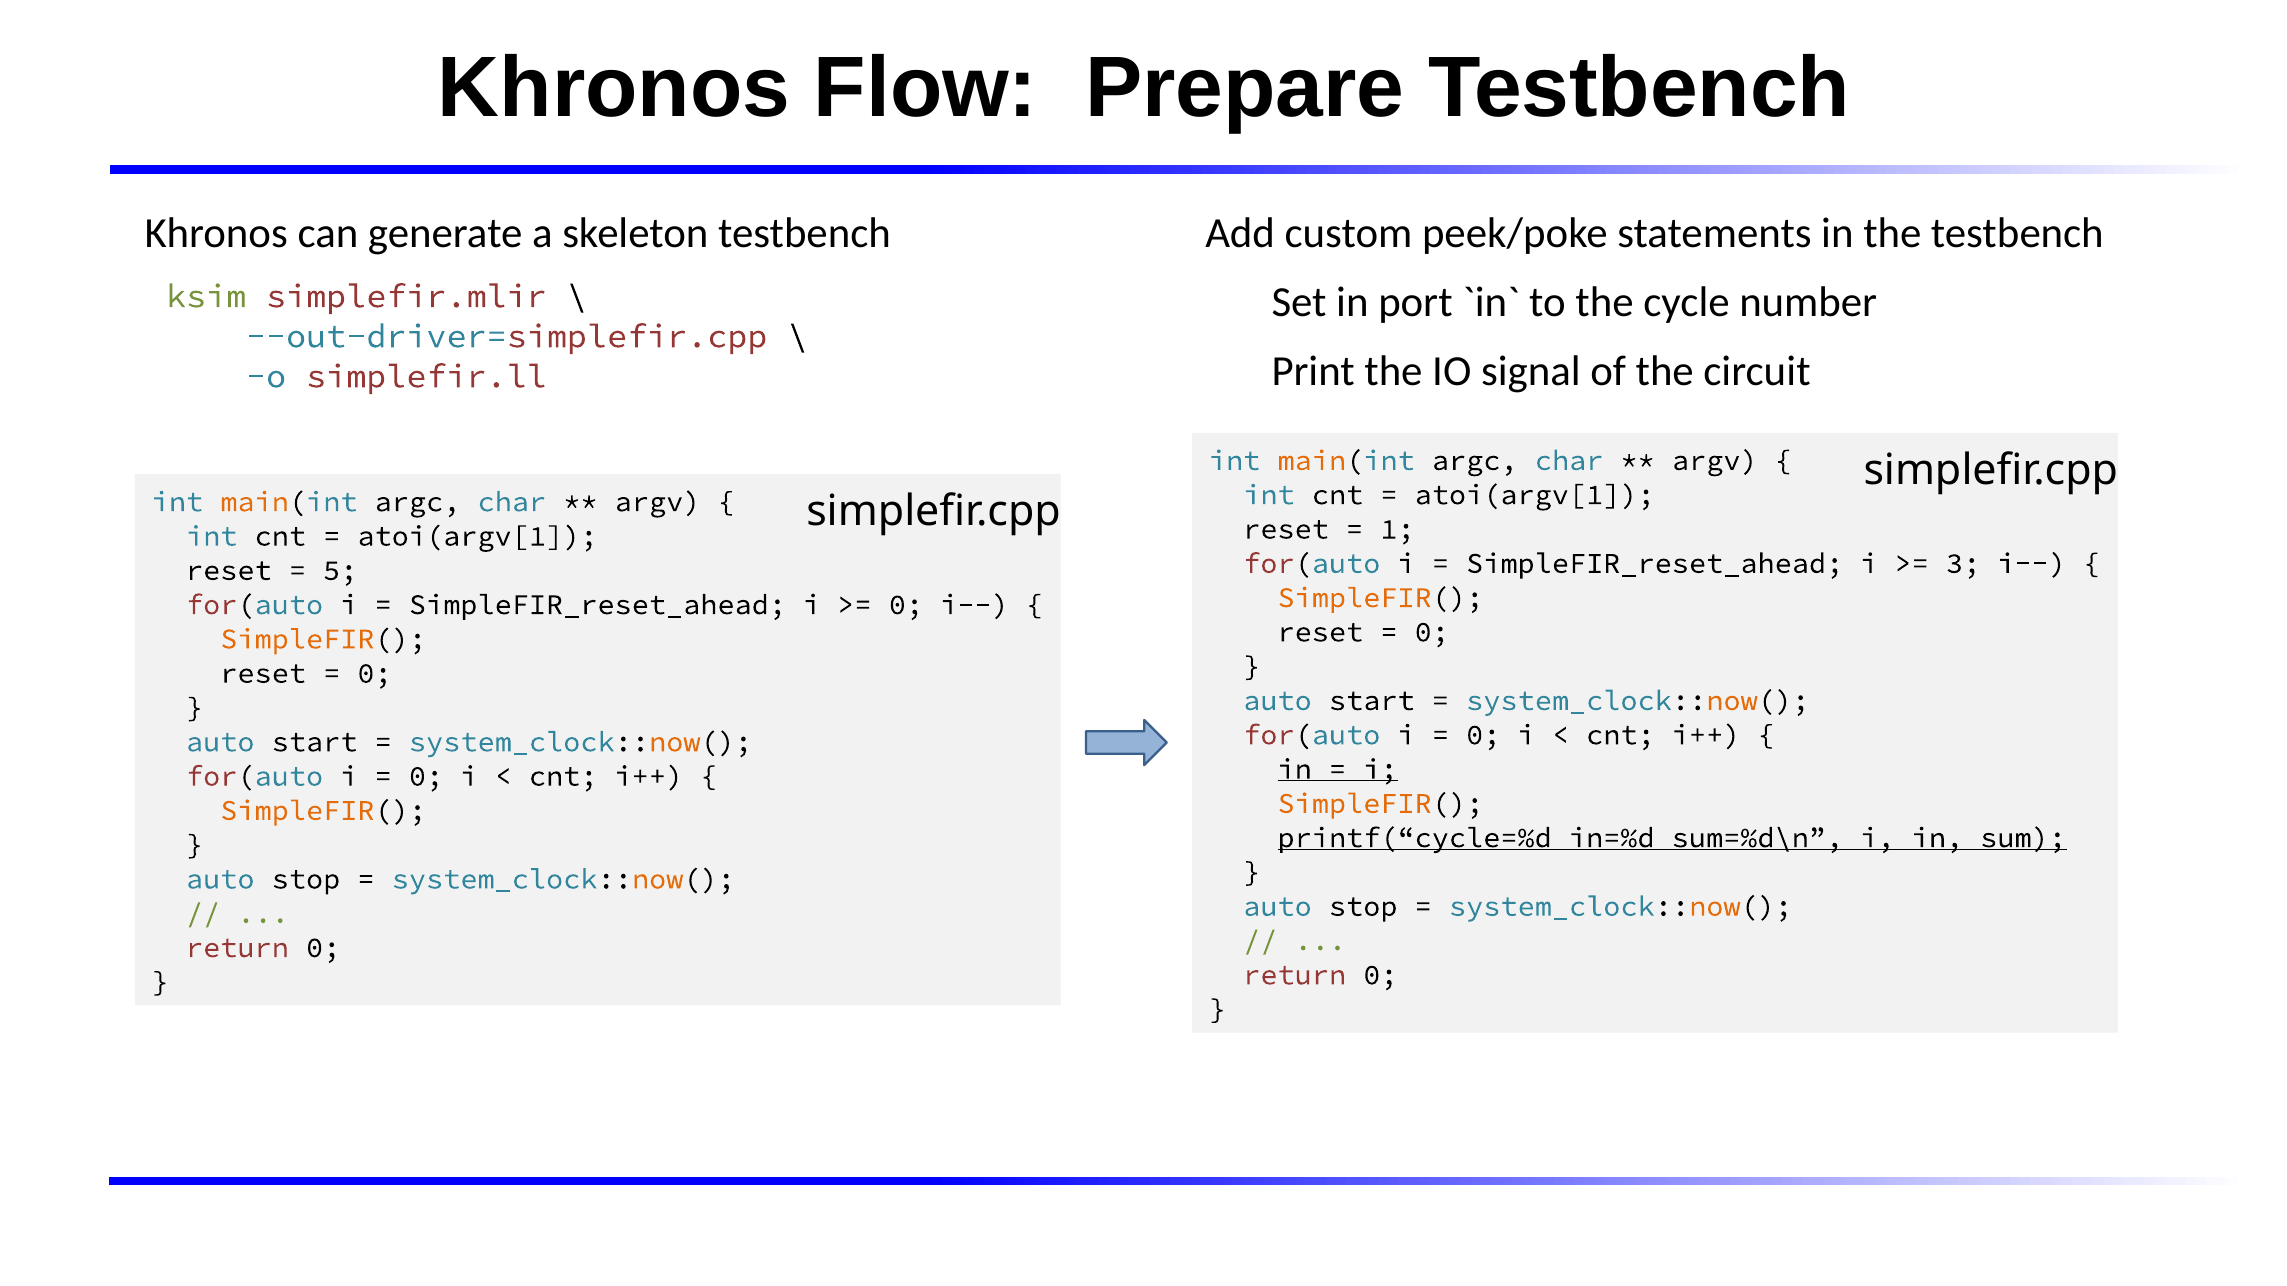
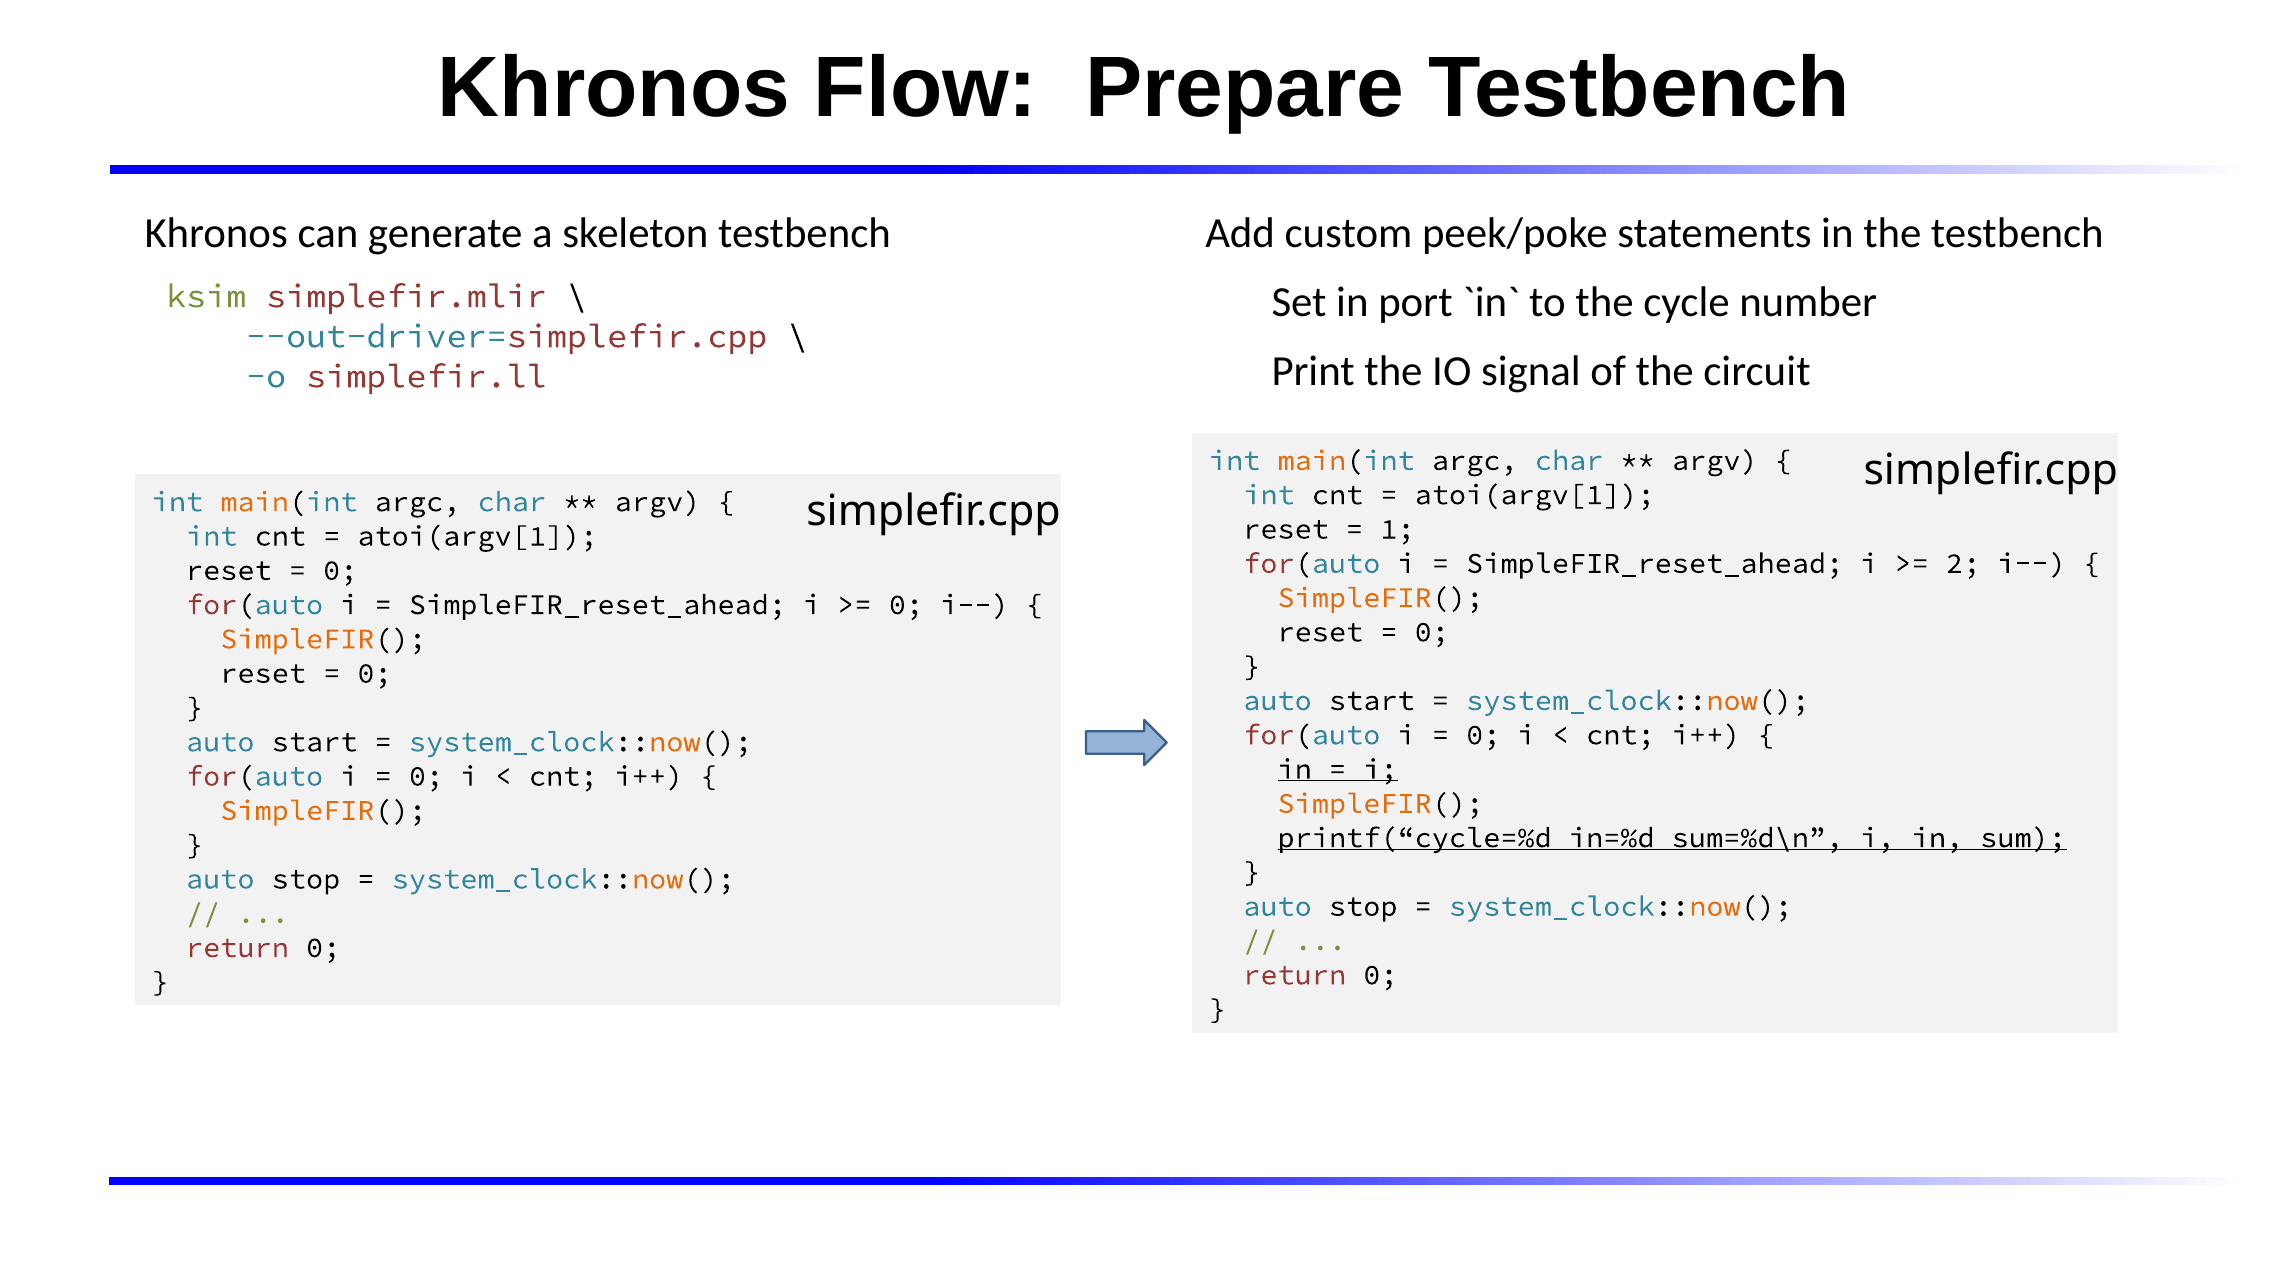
3: 3 -> 2
5 at (340, 571): 5 -> 0
